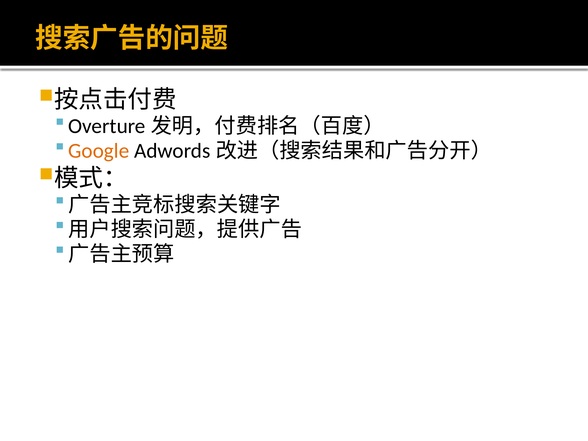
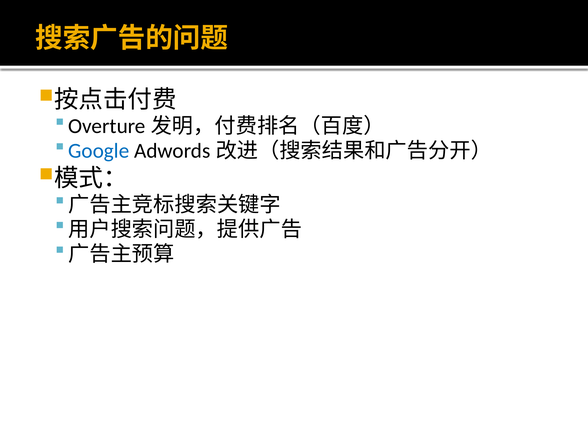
Google colour: orange -> blue
